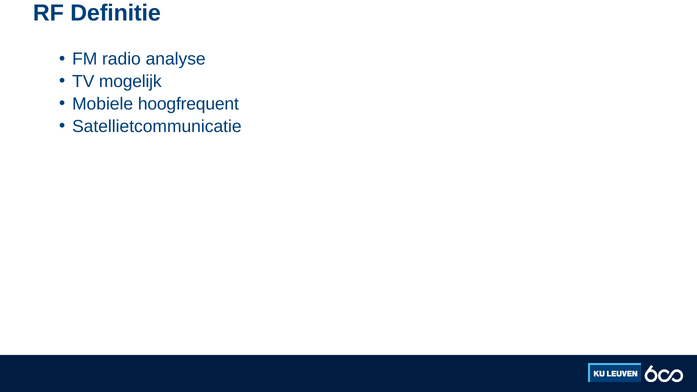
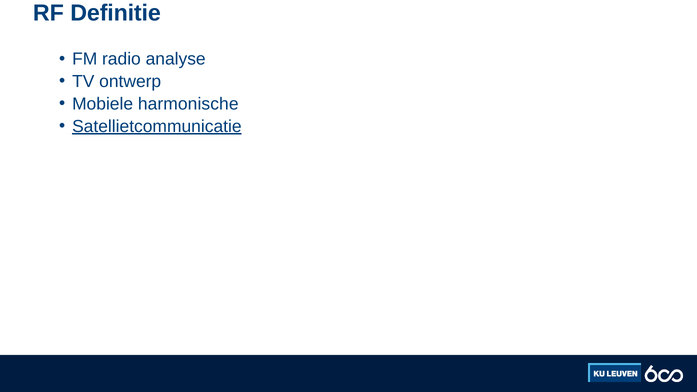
mogelijk: mogelijk -> ontwerp
hoogfrequent: hoogfrequent -> harmonische
Satellietcommunicatie underline: none -> present
